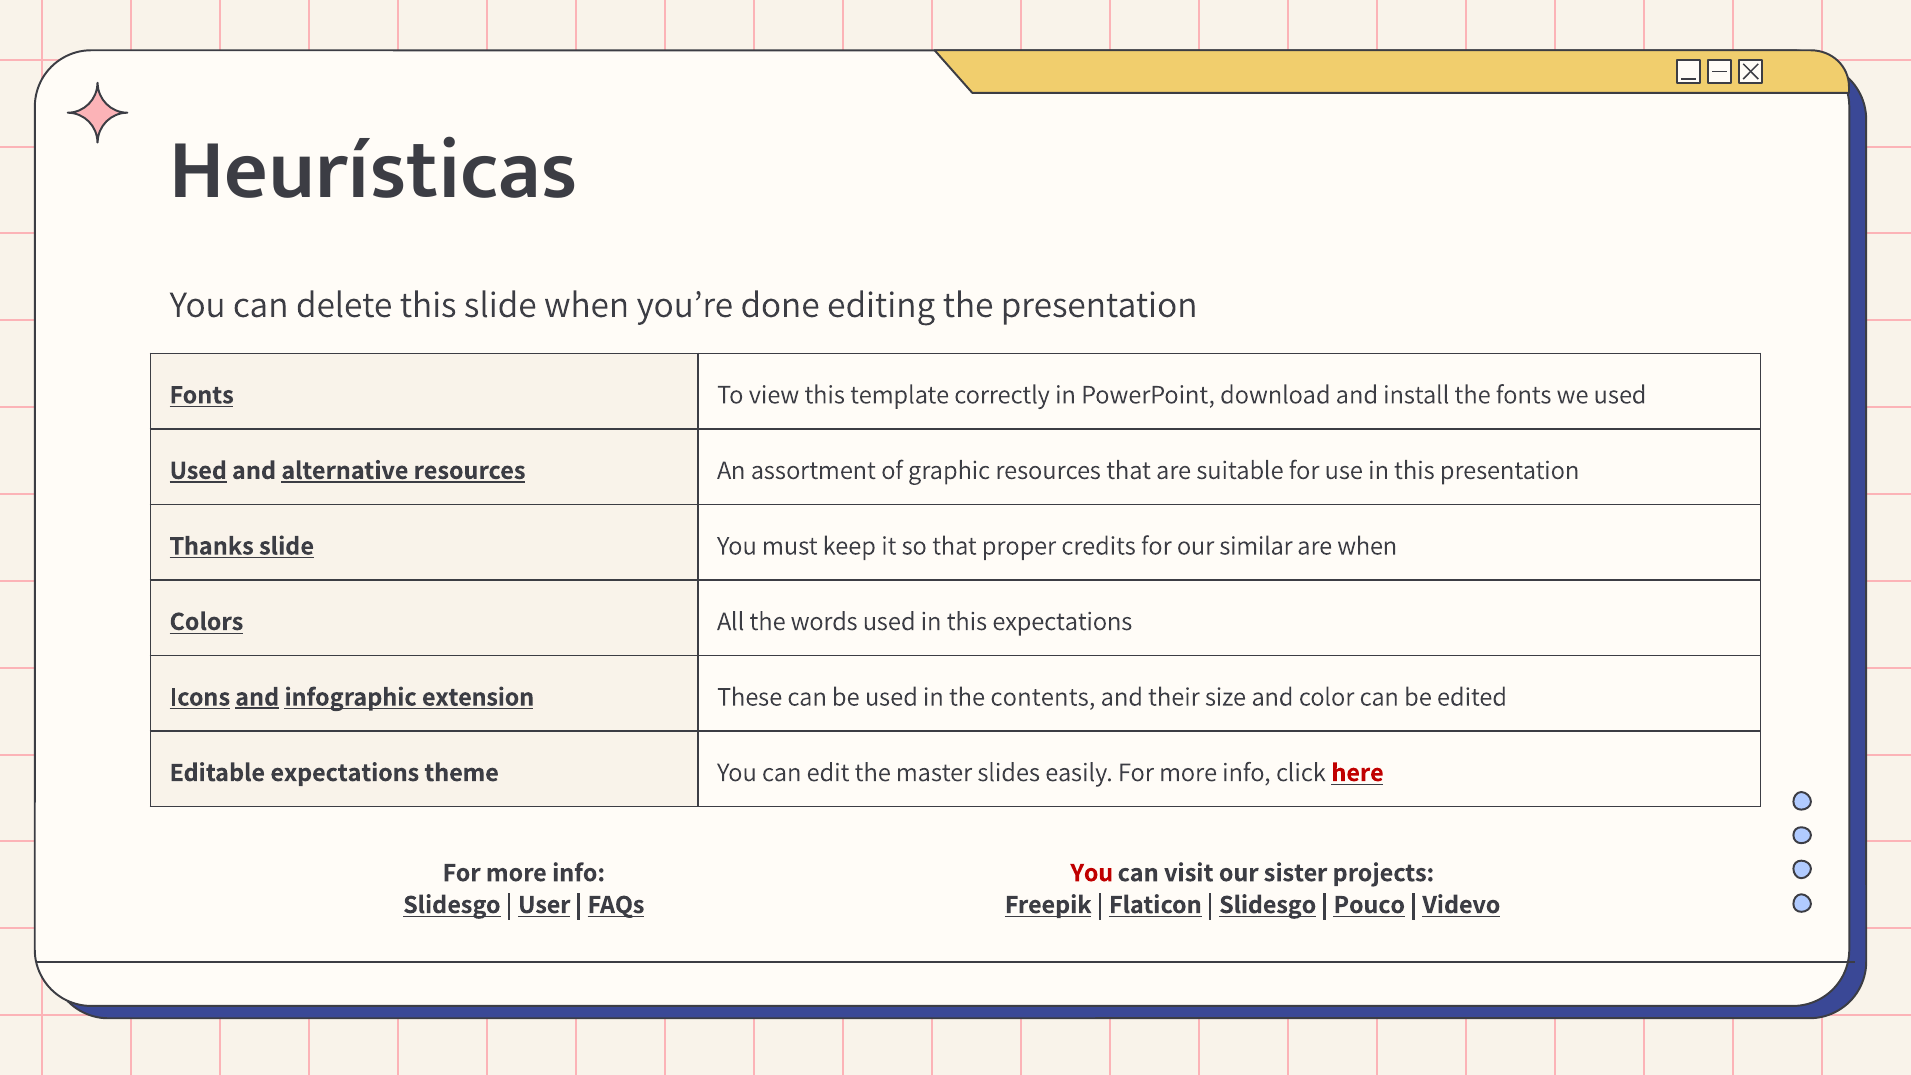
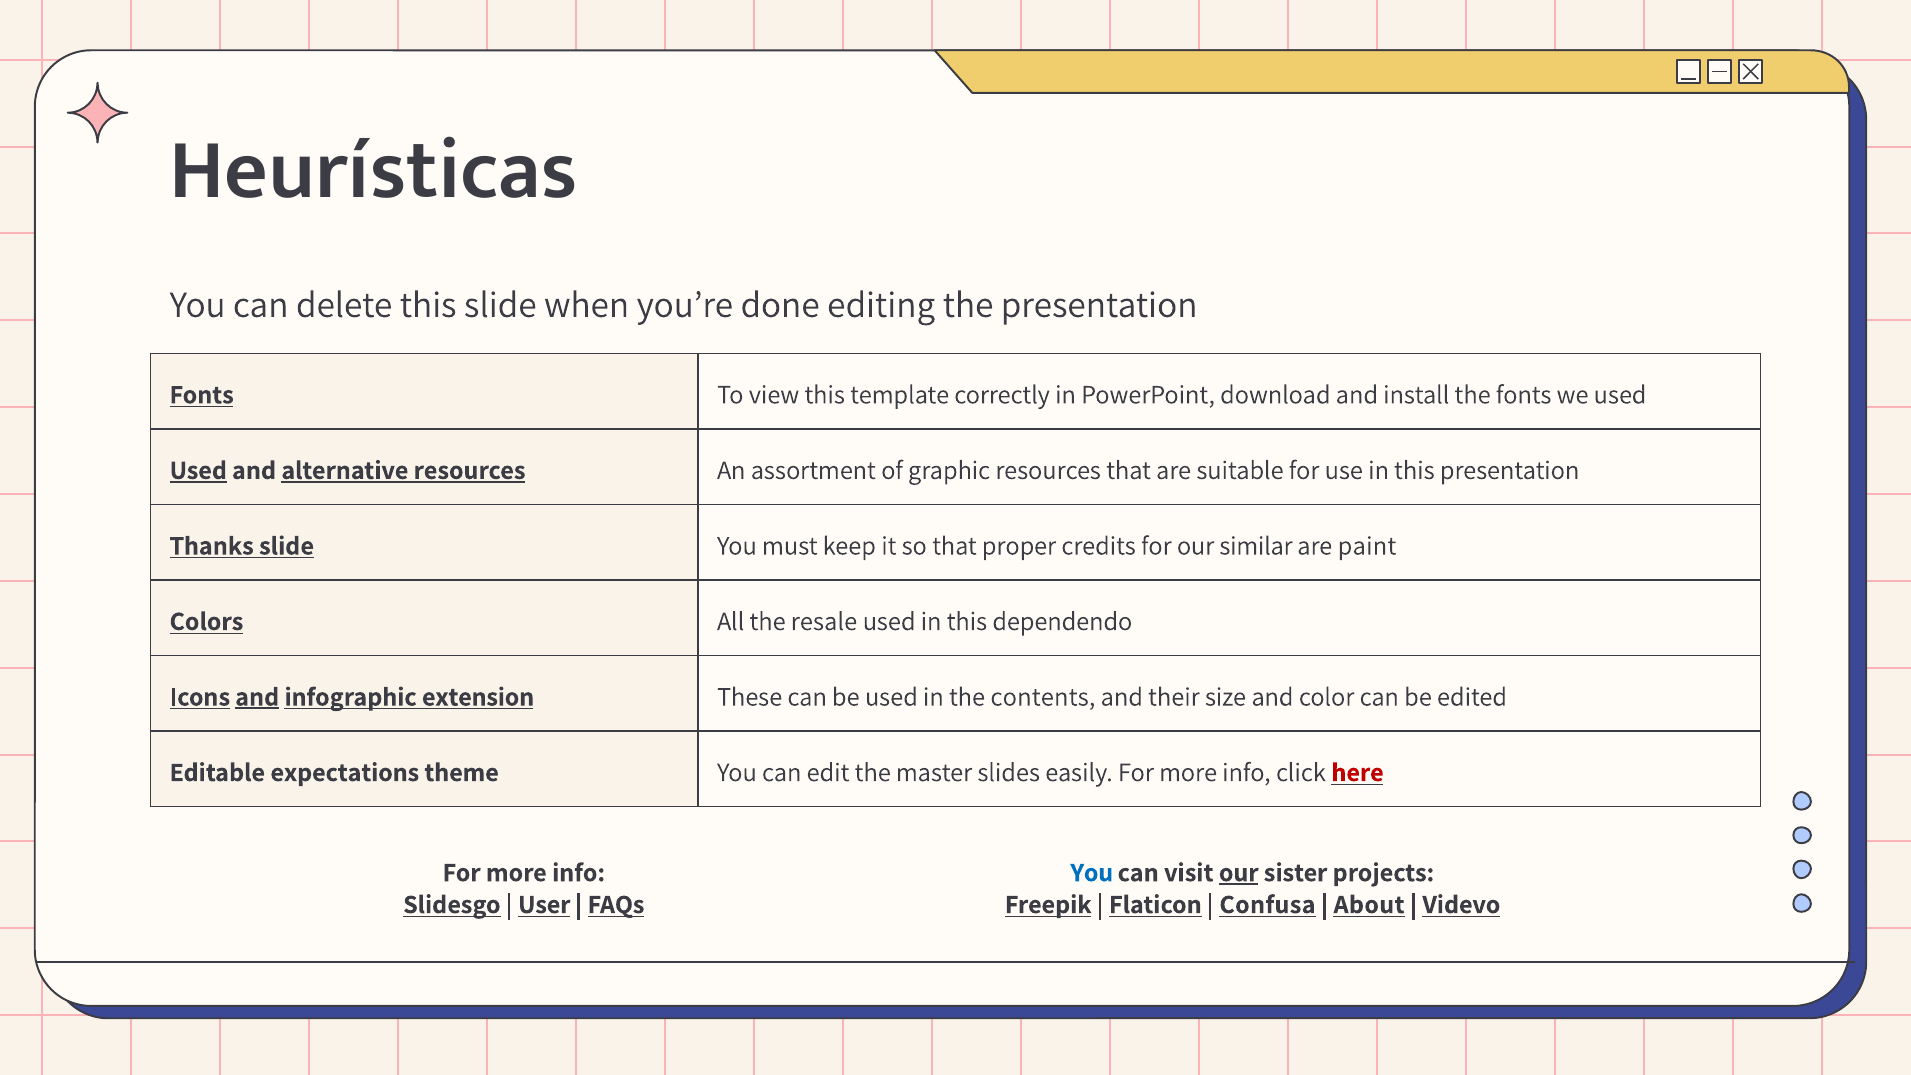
are when: when -> paint
words: words -> resale
this expectations: expectations -> dependendo
You at (1092, 872) colour: red -> blue
our at (1239, 872) underline: none -> present
Slidesgo at (1268, 904): Slidesgo -> Confusa
Pouco: Pouco -> About
